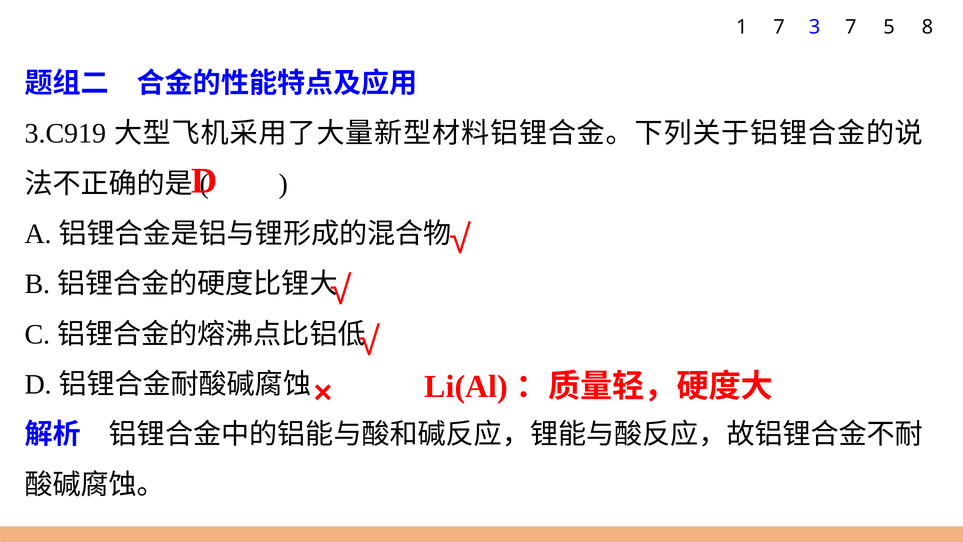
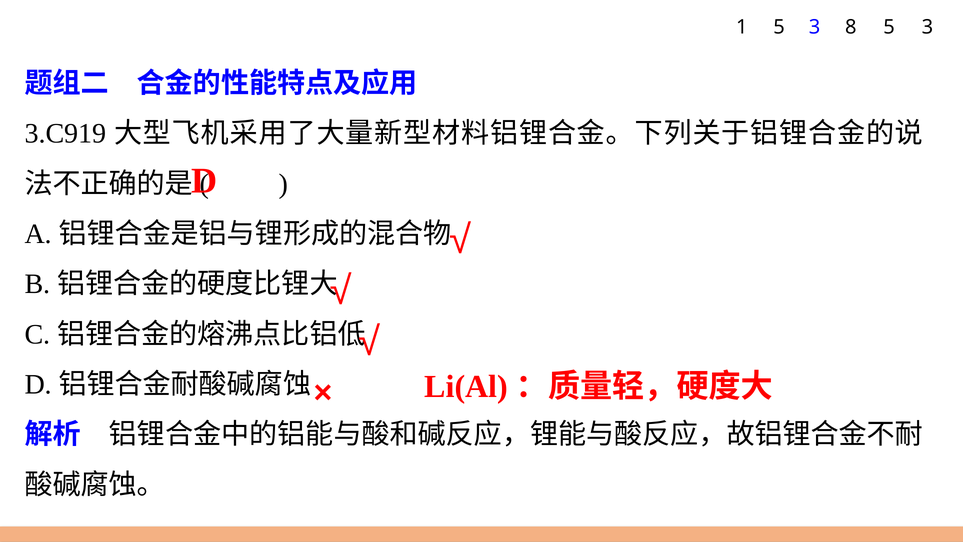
1 7: 7 -> 5
3 7: 7 -> 8
8 at (927, 27): 8 -> 3
